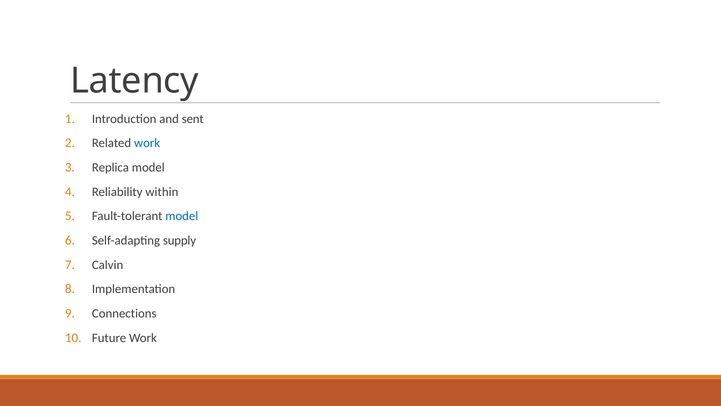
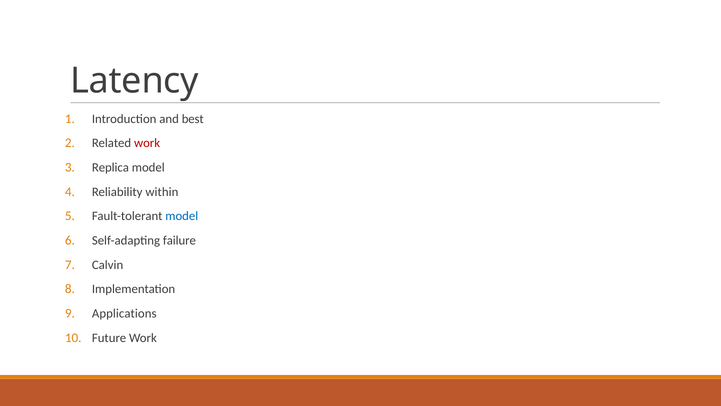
sent: sent -> best
work at (147, 143) colour: blue -> red
supply: supply -> failure
Connections: Connections -> Applications
